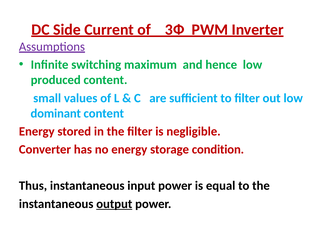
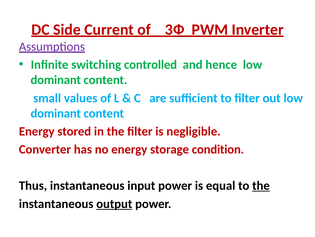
maximum: maximum -> controlled
produced at (56, 80): produced -> dominant
the at (261, 185) underline: none -> present
